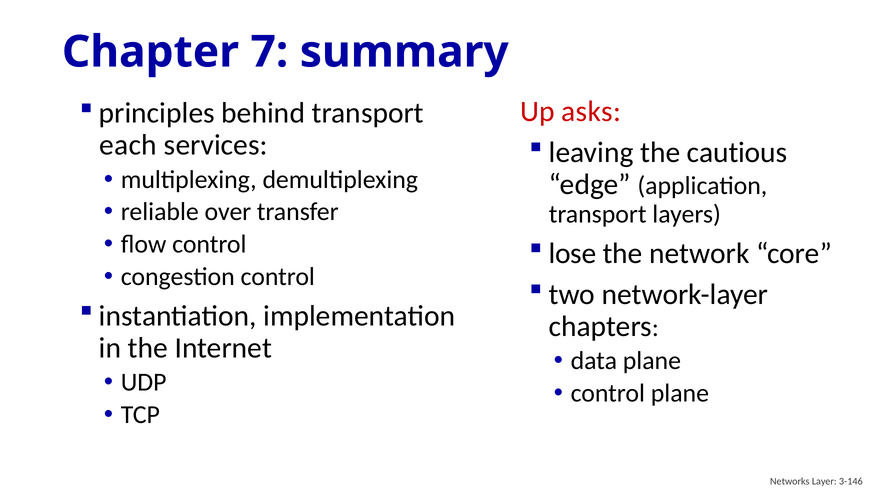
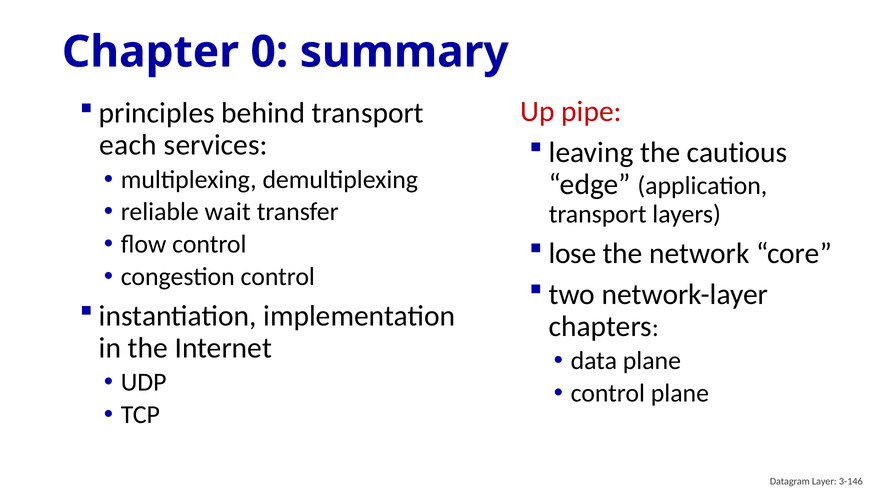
7: 7 -> 0
asks: asks -> pipe
over: over -> wait
Networks: Networks -> Datagram
